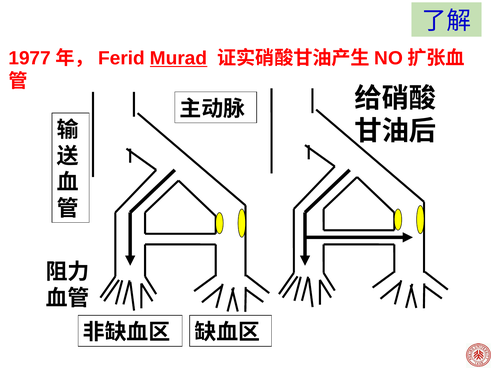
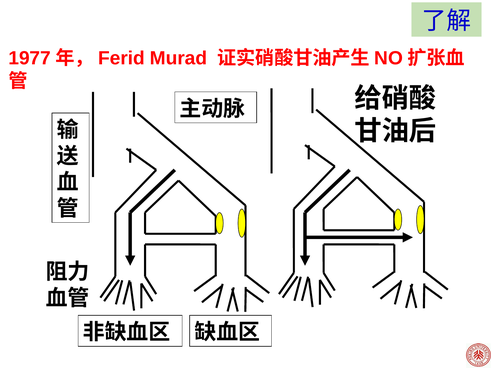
Murad underline: present -> none
